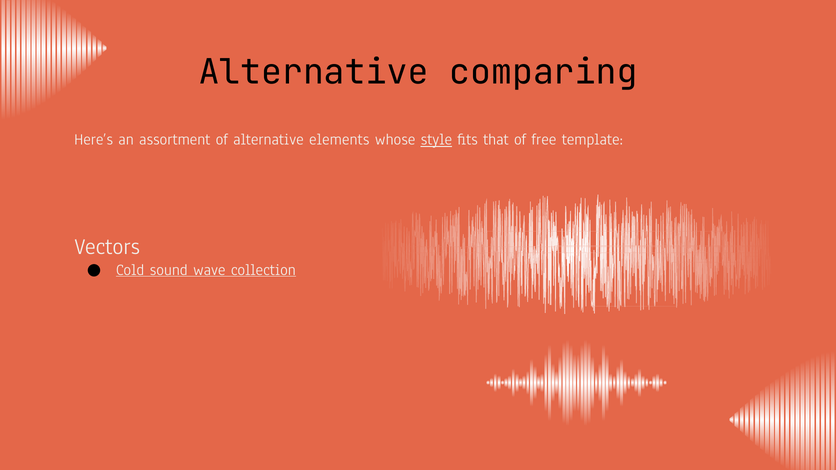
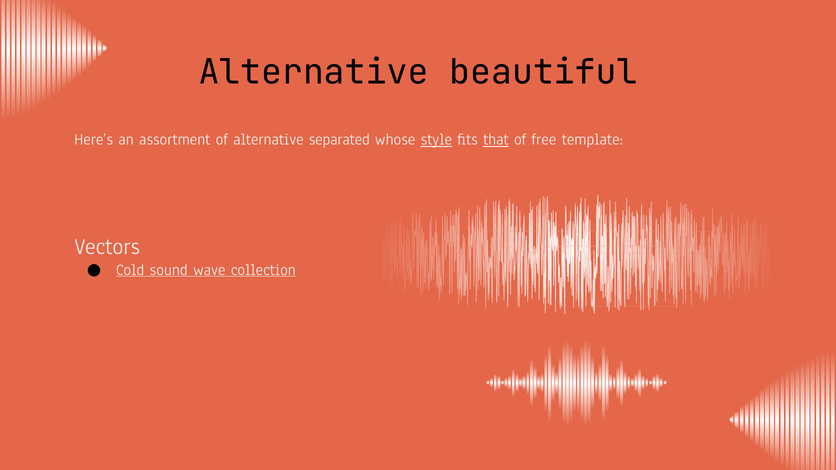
comparing: comparing -> beautiful
elements: elements -> separated
that underline: none -> present
